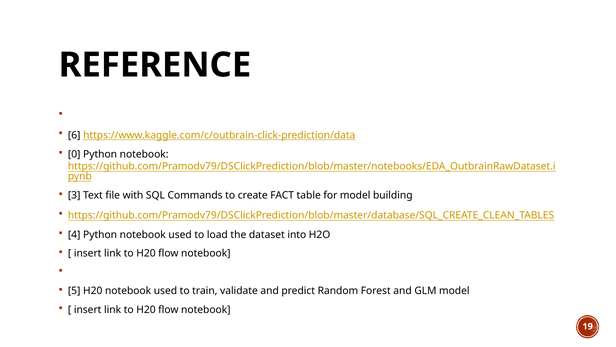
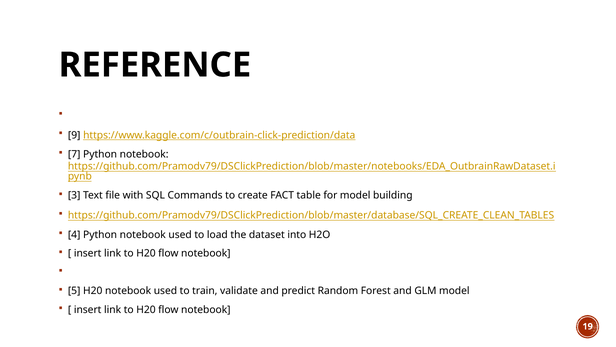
6: 6 -> 9
0: 0 -> 7
